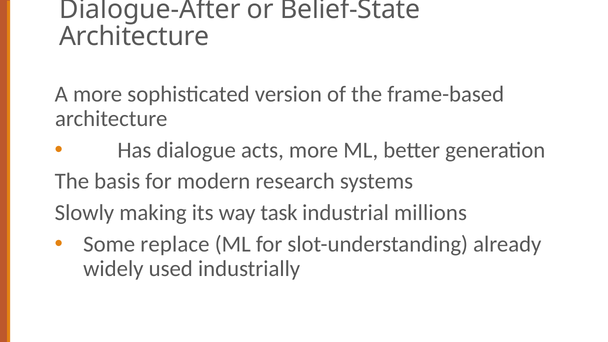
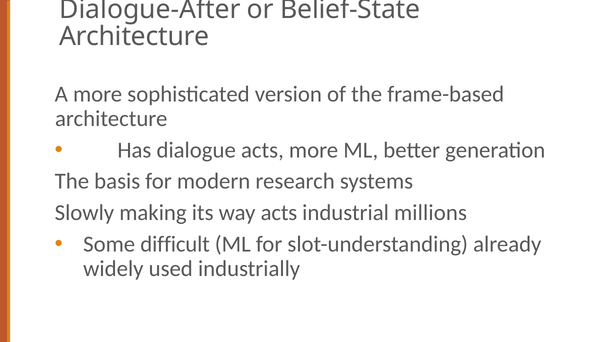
way task: task -> acts
replace: replace -> difficult
